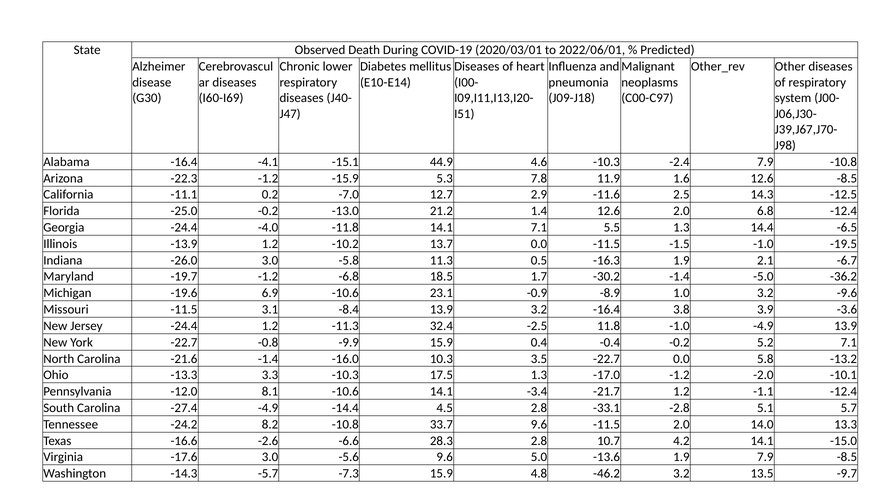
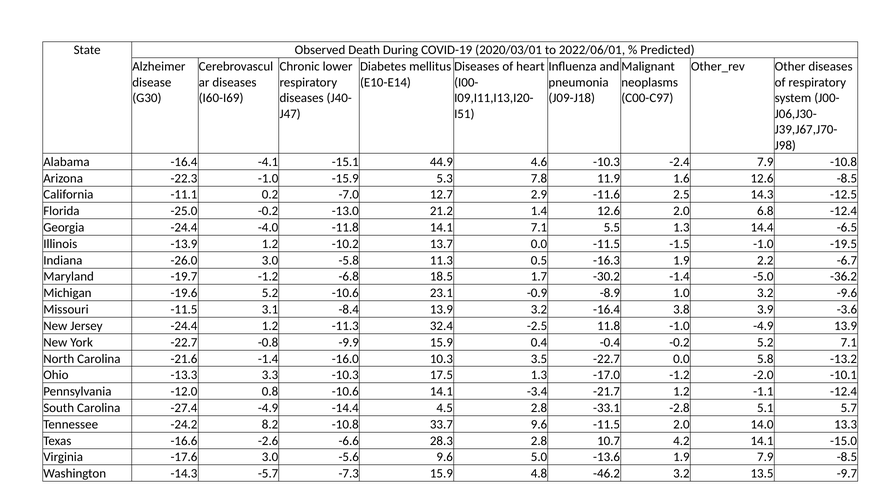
-22.3 -1.2: -1.2 -> -1.0
2.1: 2.1 -> 2.2
-19.6 6.9: 6.9 -> 5.2
8.1: 8.1 -> 0.8
